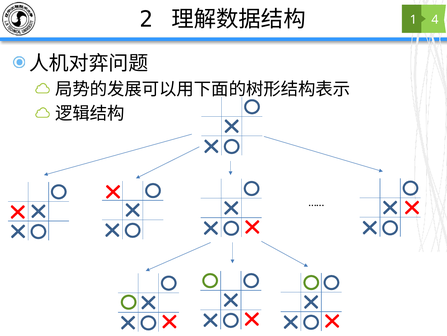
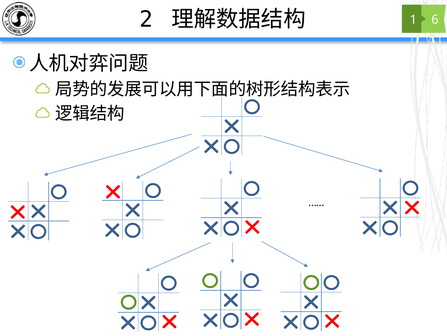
4: 4 -> 6
